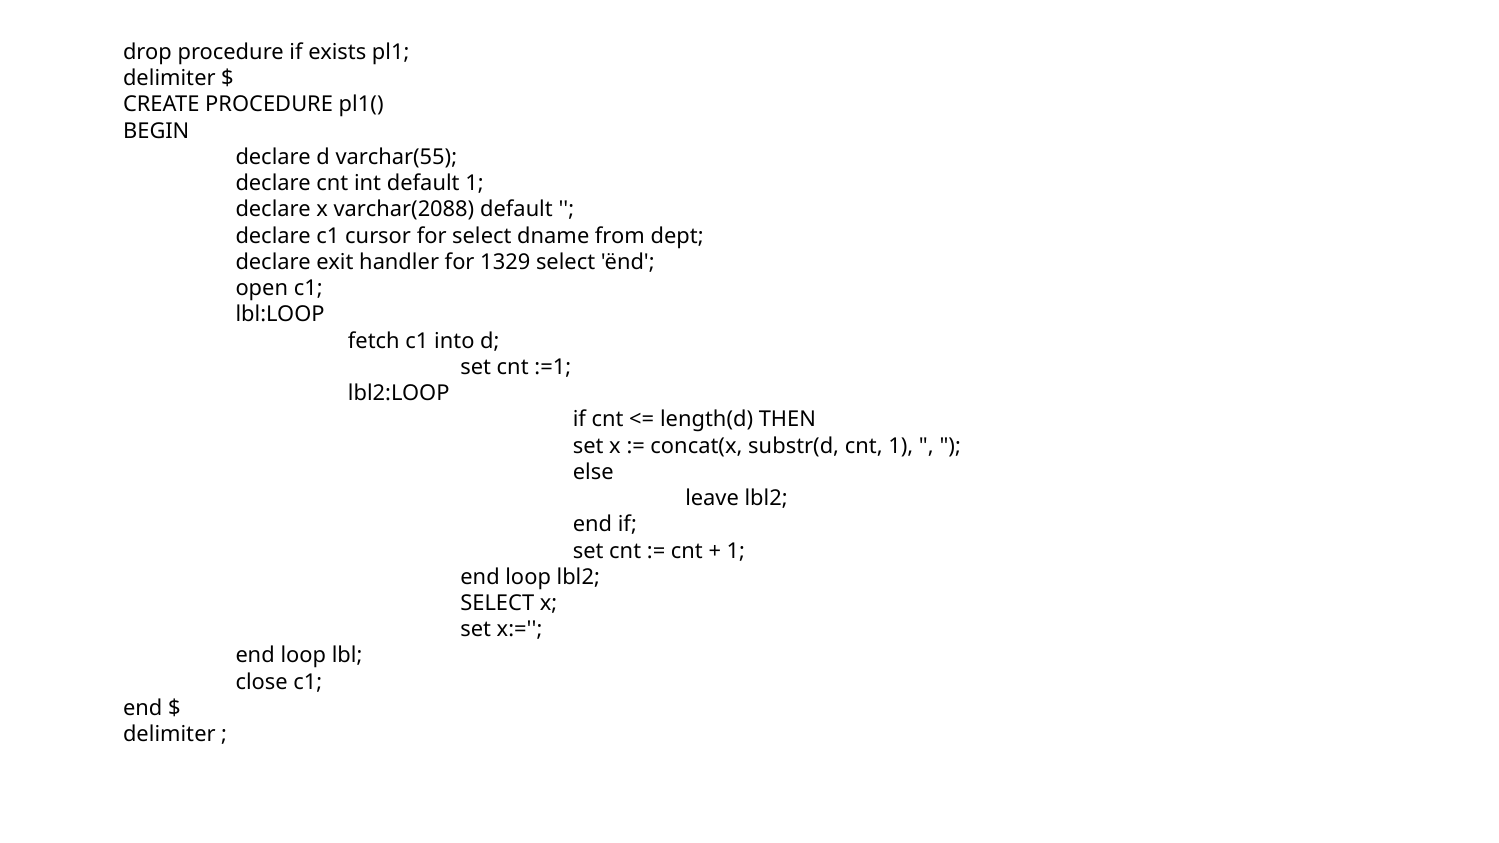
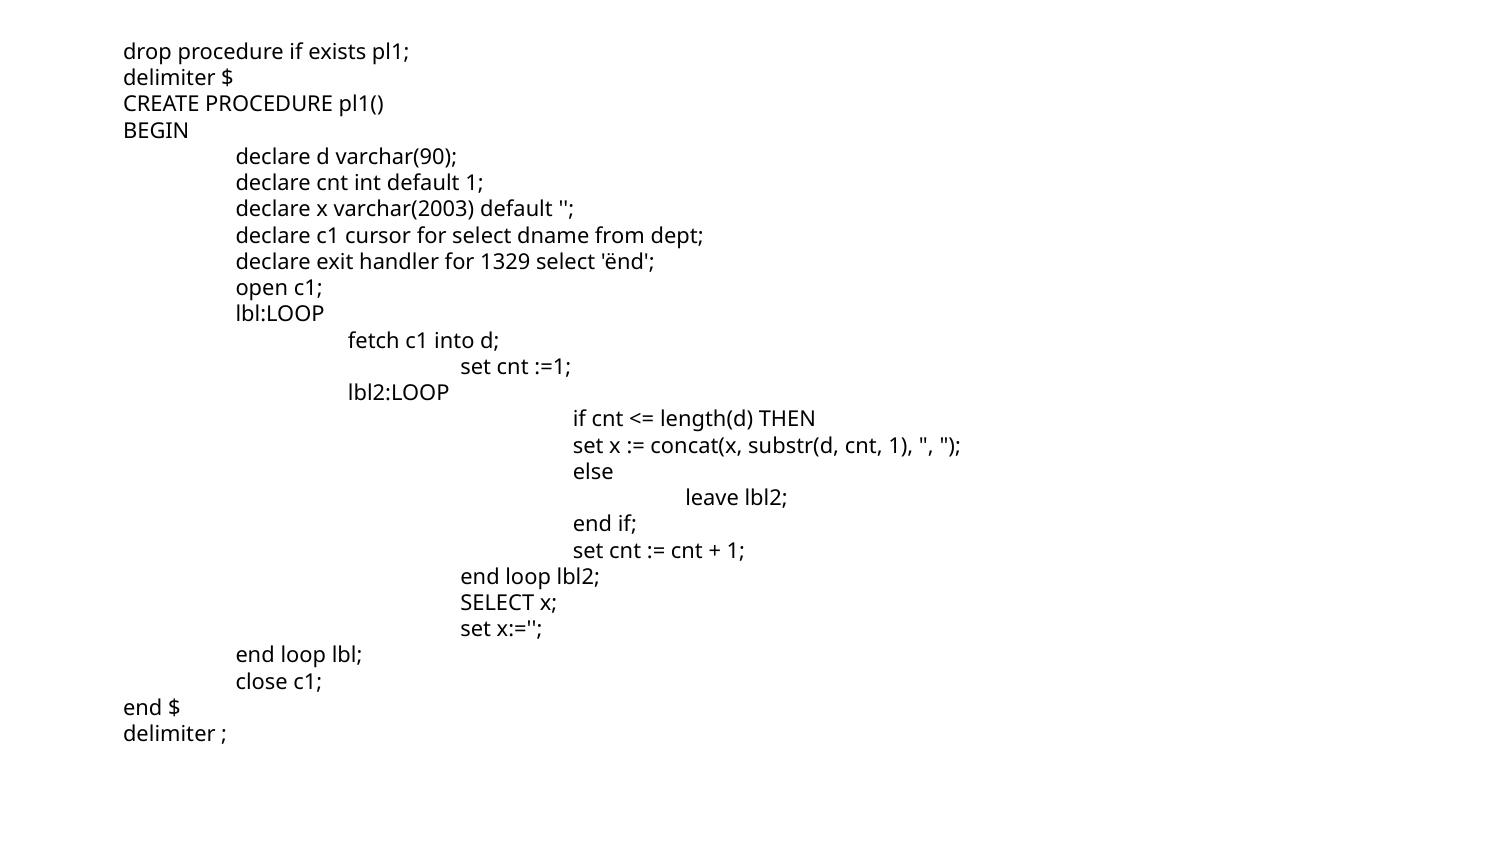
varchar(55: varchar(55 -> varchar(90
varchar(2088: varchar(2088 -> varchar(2003
